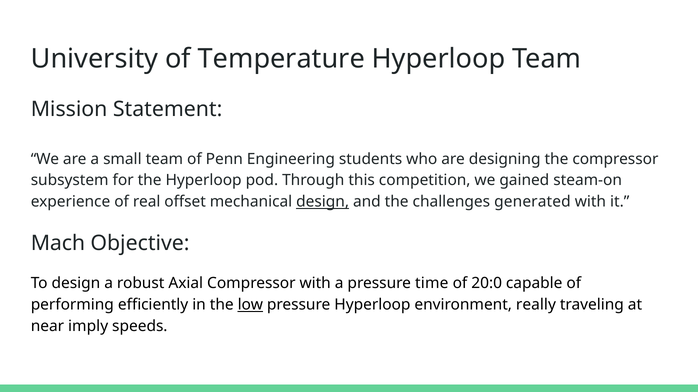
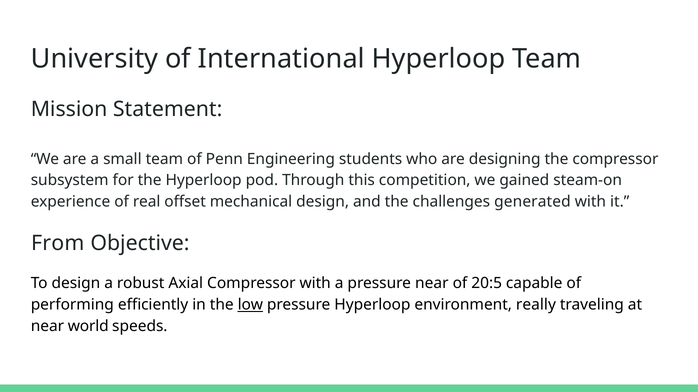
Temperature: Temperature -> International
design at (323, 202) underline: present -> none
Mach: Mach -> From
pressure time: time -> near
20:0: 20:0 -> 20:5
imply: imply -> world
